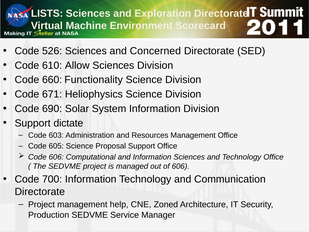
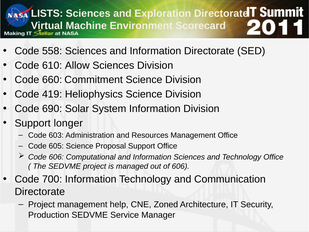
526: 526 -> 558
Sciences and Concerned: Concerned -> Information
Functionality: Functionality -> Commitment
671: 671 -> 419
dictate: dictate -> longer
